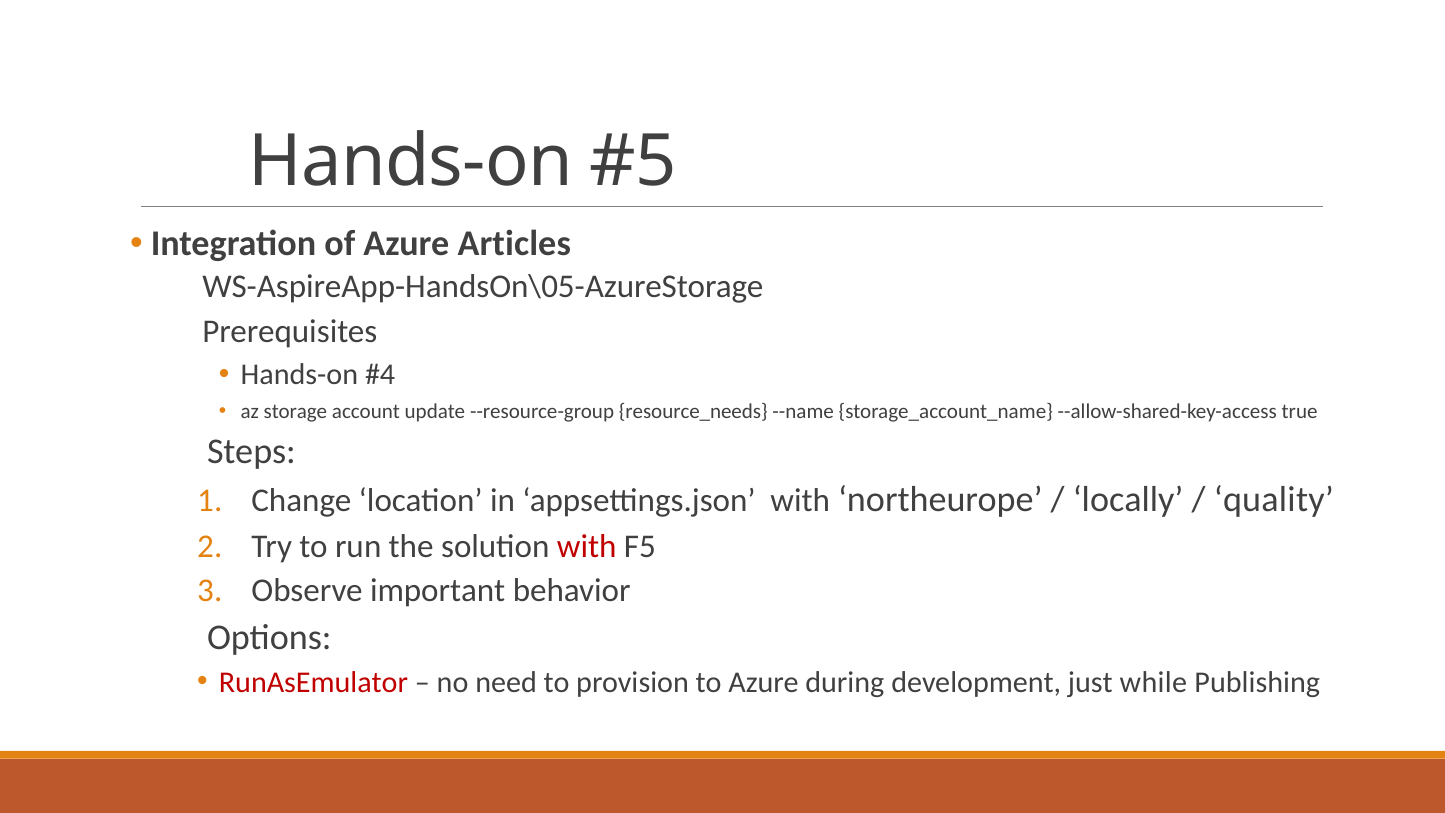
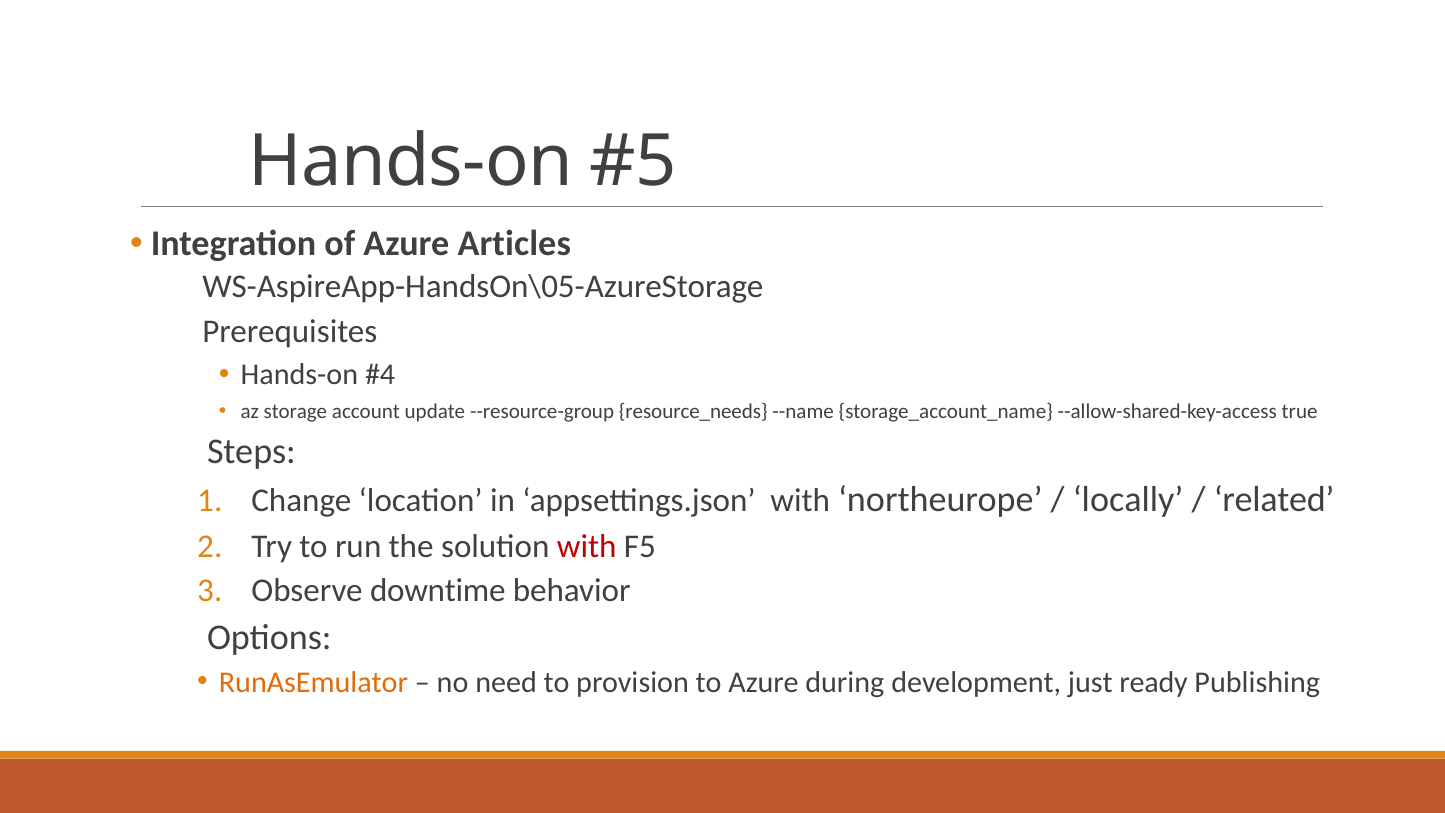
quality: quality -> related
important: important -> downtime
RunAsEmulator colour: red -> orange
while: while -> ready
